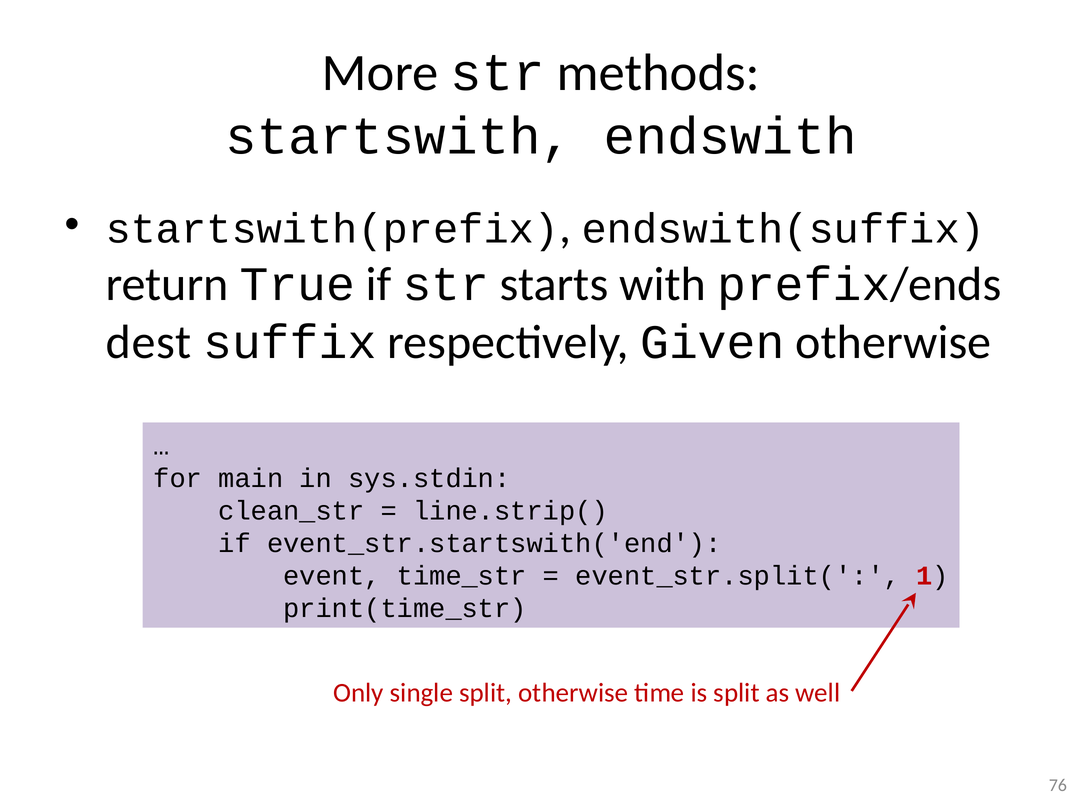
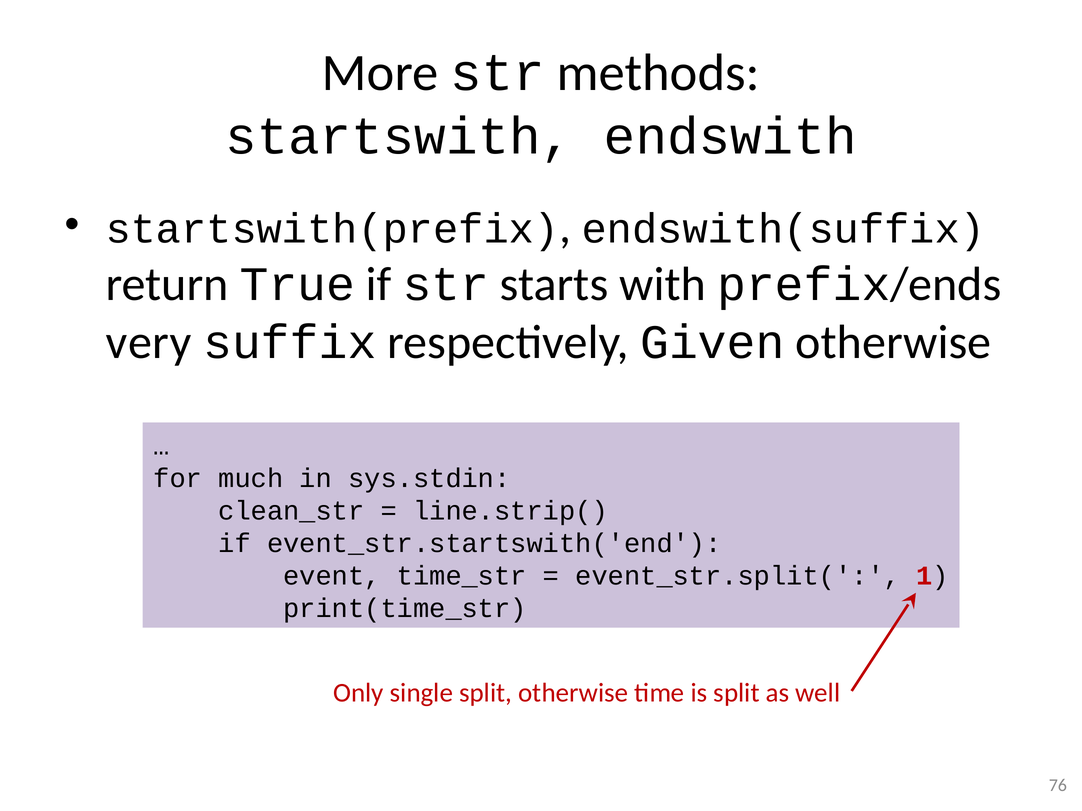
dest: dest -> very
main: main -> much
